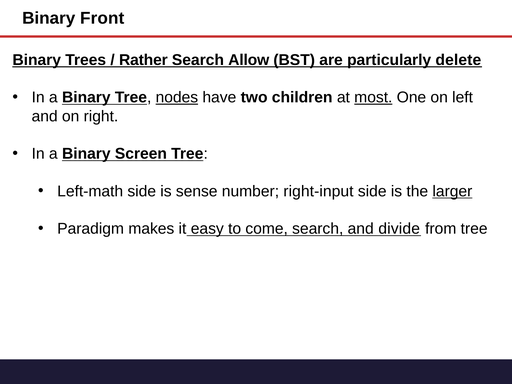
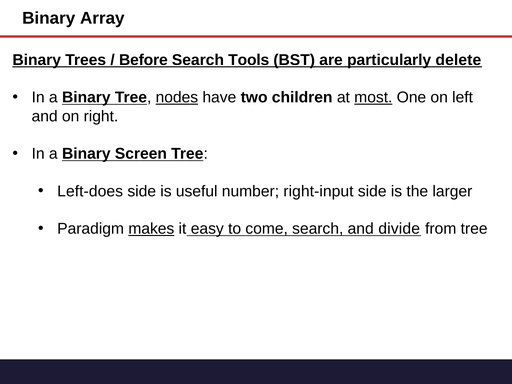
Front: Front -> Array
Rather: Rather -> Before
Allow: Allow -> Tools
Left-math: Left-math -> Left-does
sense: sense -> useful
larger underline: present -> none
makes underline: none -> present
